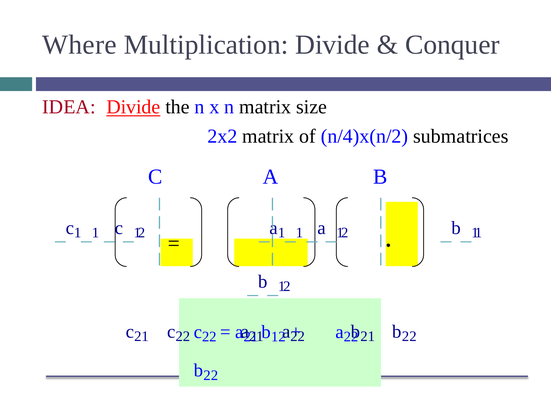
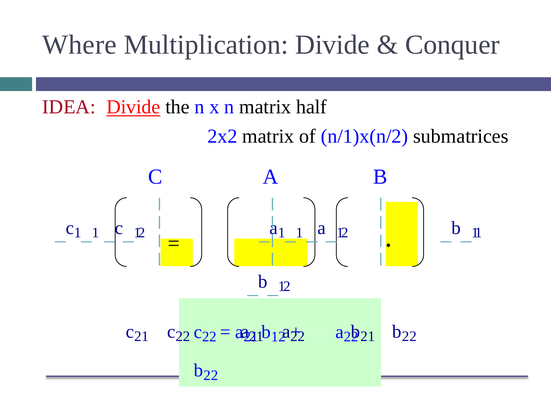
size: size -> half
n/4)x(n/2: n/4)x(n/2 -> n/1)x(n/2
